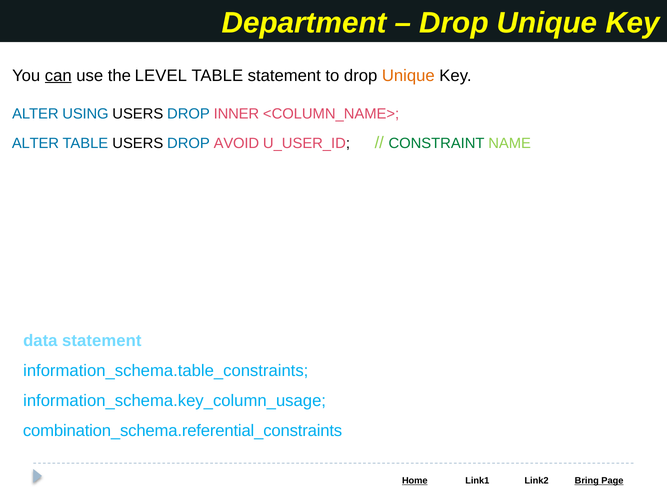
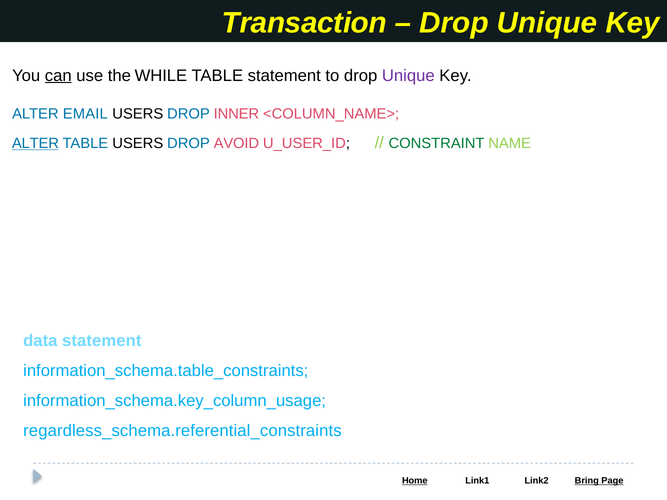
Department: Department -> Transaction
LEVEL: LEVEL -> WHILE
Unique at (408, 76) colour: orange -> purple
USING: USING -> EMAIL
ALTER at (35, 144) underline: none -> present
combination_schema.referential_constraints: combination_schema.referential_constraints -> regardless_schema.referential_constraints
